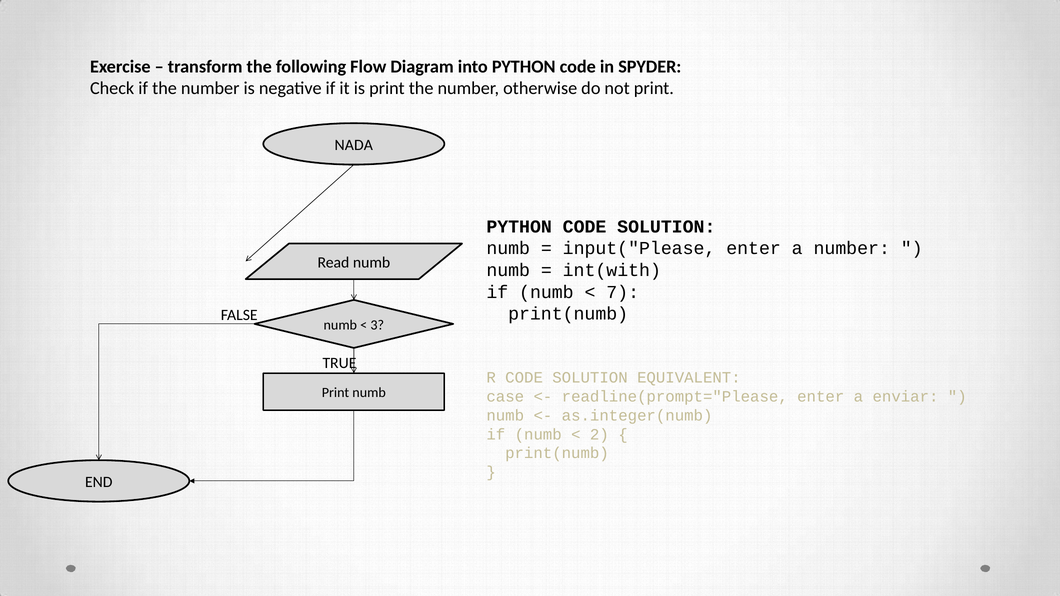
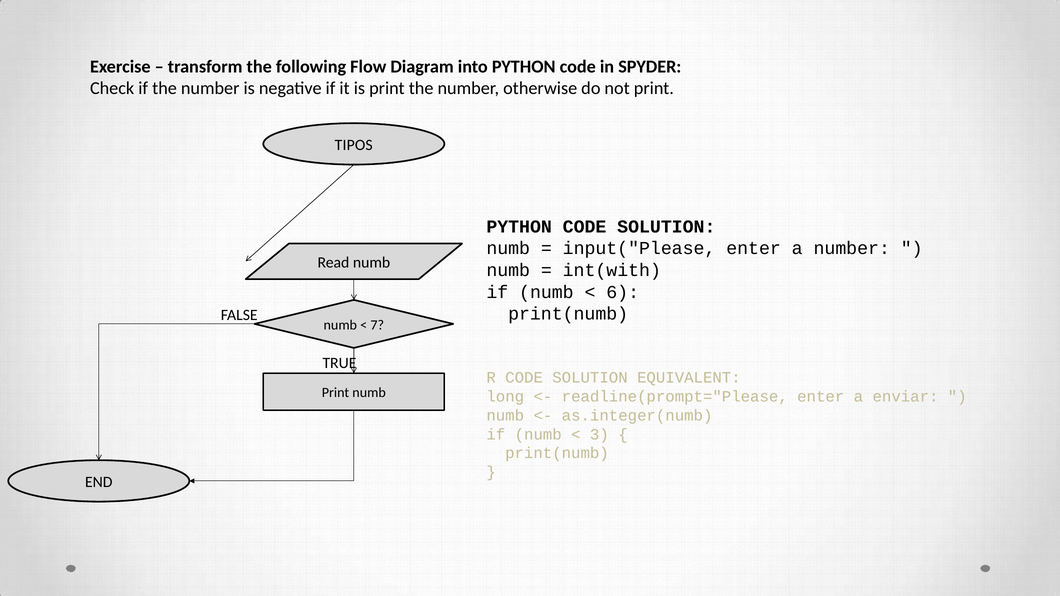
NADA: NADA -> TIPOS
7: 7 -> 6
3: 3 -> 7
case: case -> long
2: 2 -> 3
